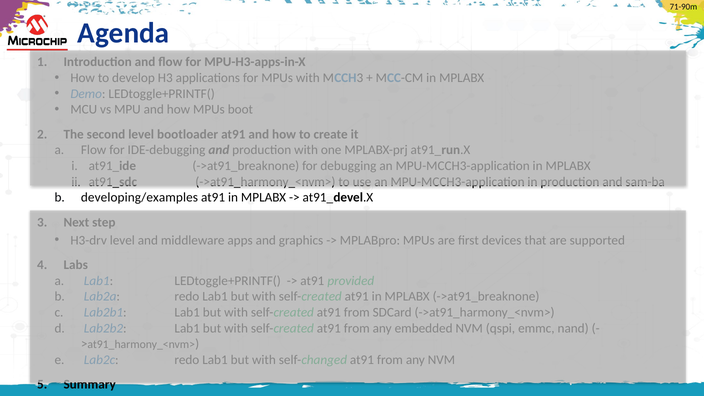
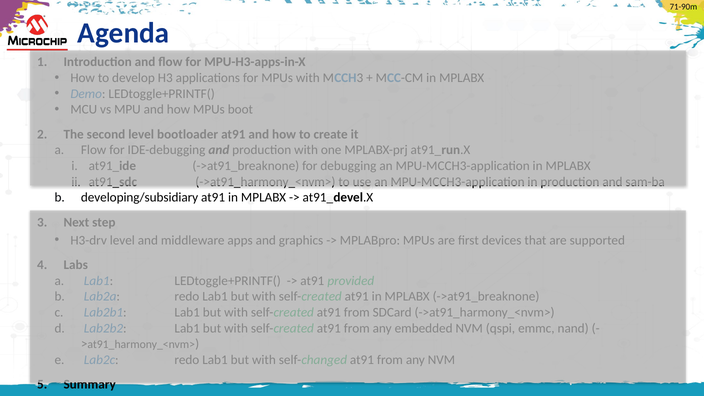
developing/examples: developing/examples -> developing/subsidiary
